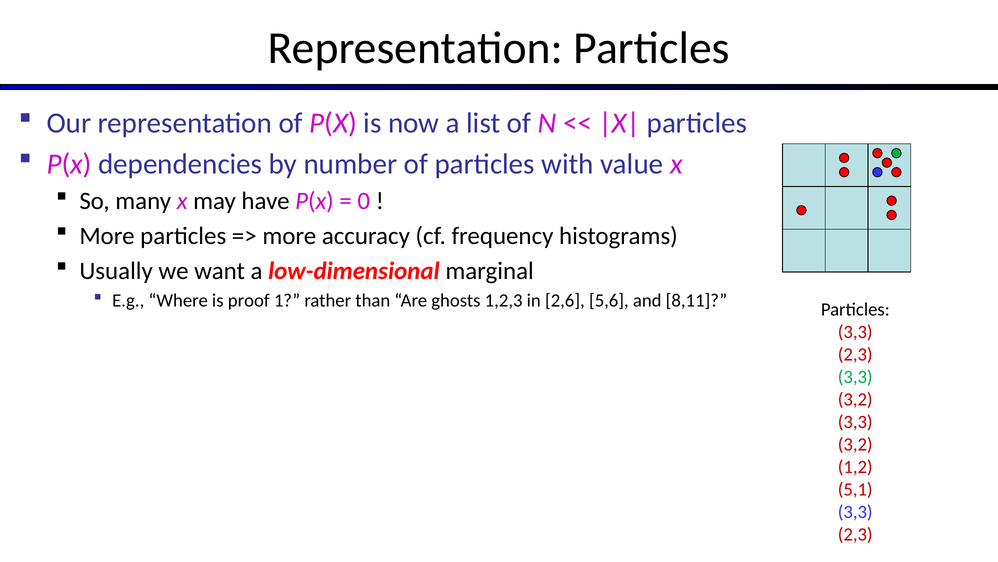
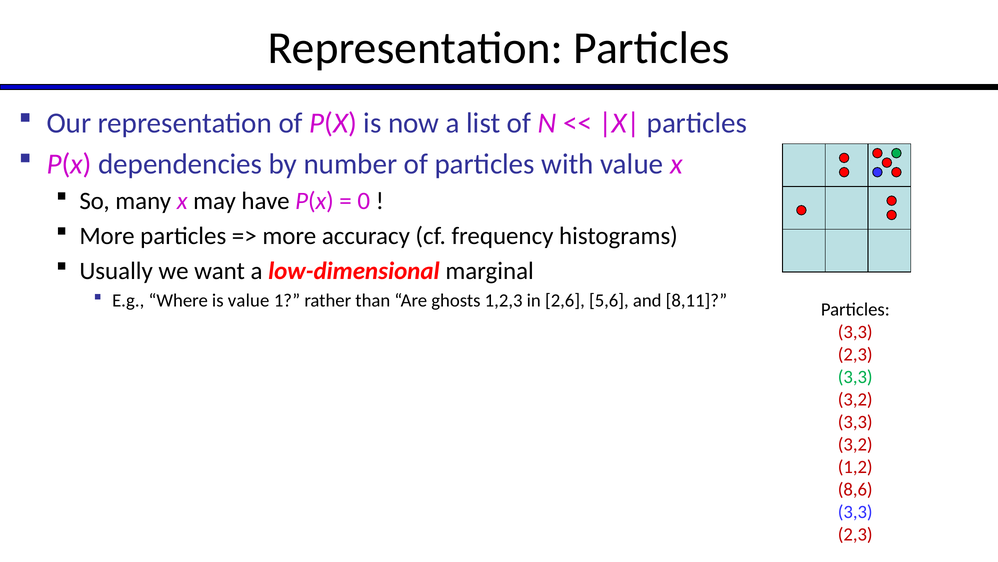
is proof: proof -> value
5,1: 5,1 -> 8,6
